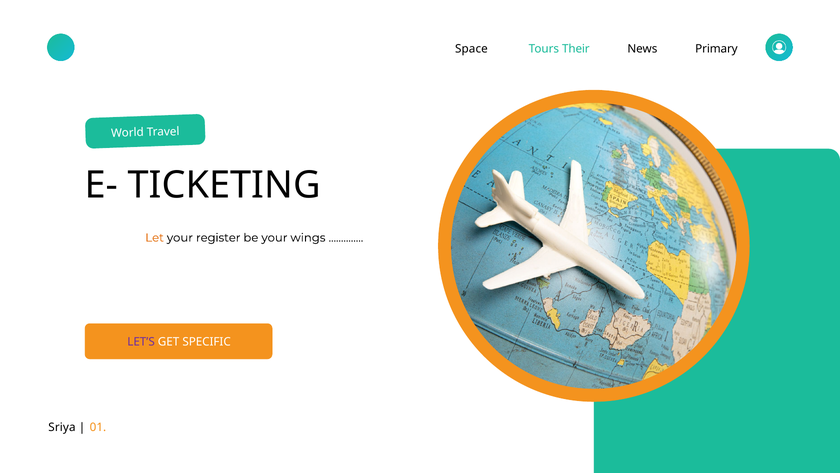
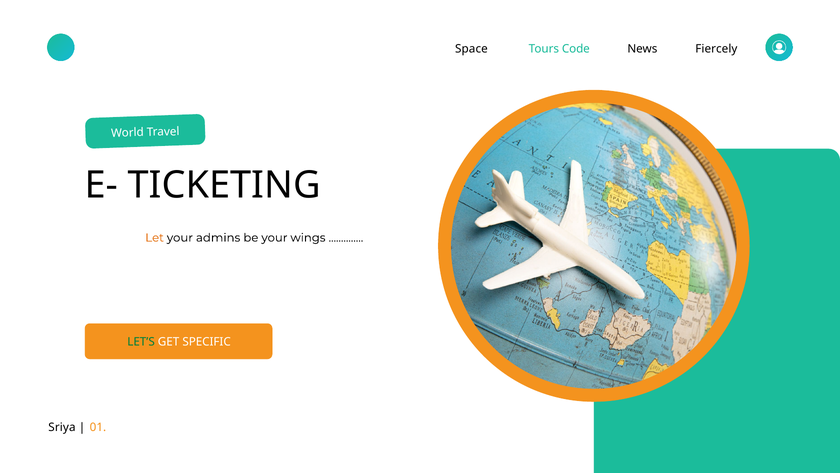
Their: Their -> Code
Primary: Primary -> Fiercely
register: register -> admins
LET’S colour: purple -> green
